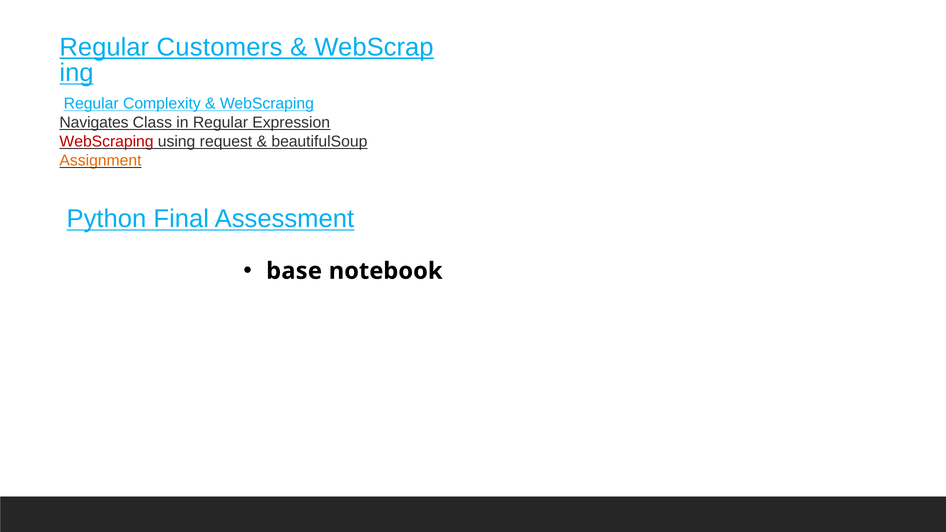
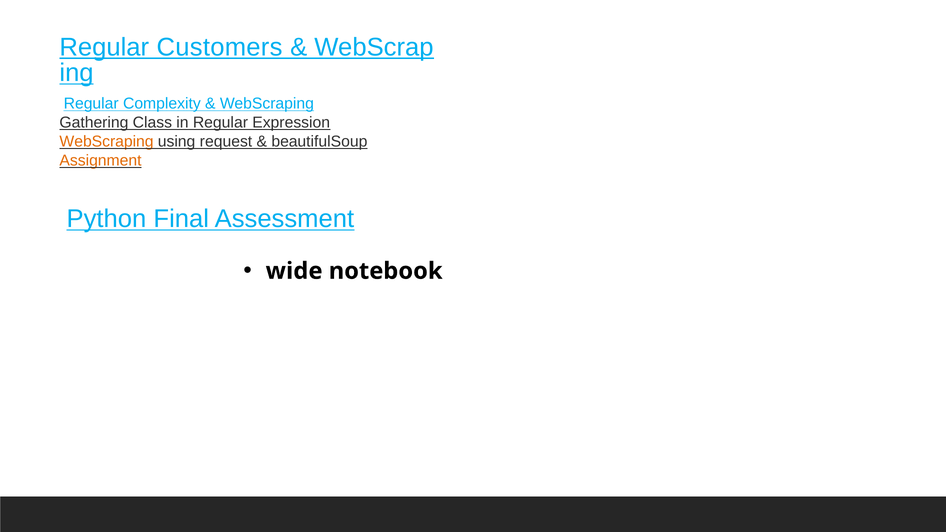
Navigates: Navigates -> Gathering
WebScraping at (107, 142) colour: red -> orange
base: base -> wide
